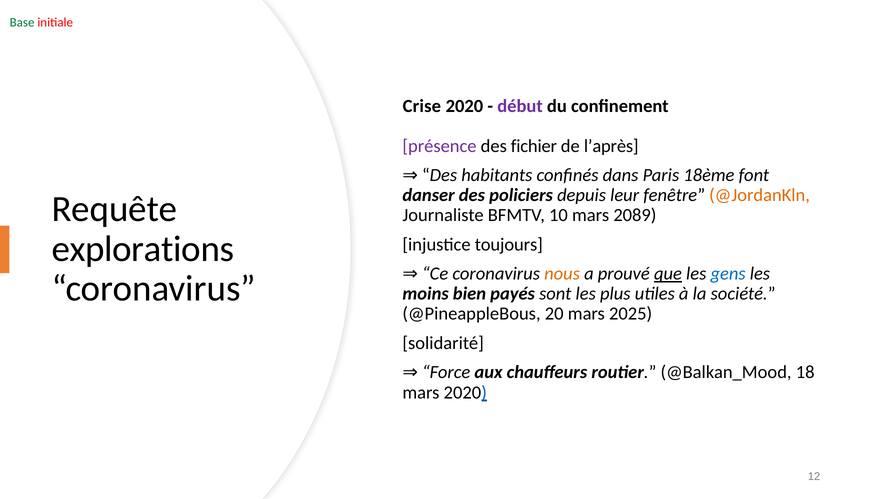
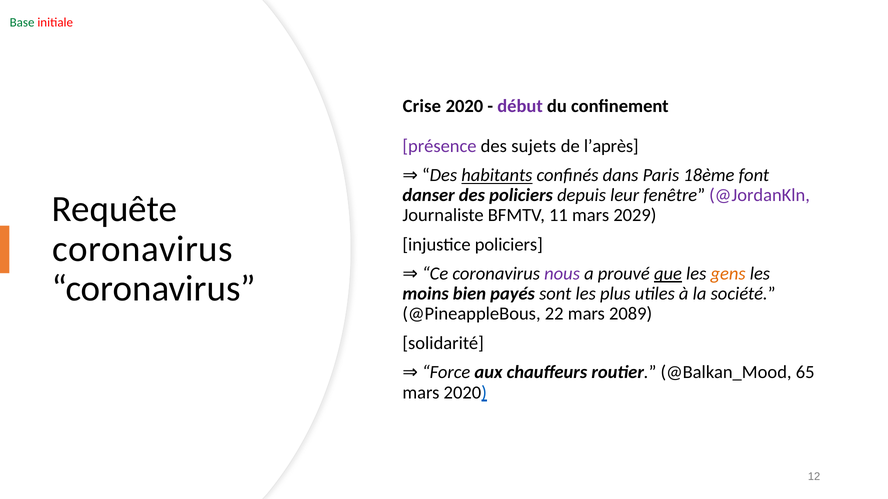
fichier: fichier -> sujets
habitants underline: none -> present
@JordanKln colour: orange -> purple
10: 10 -> 11
2089: 2089 -> 2029
explorations at (143, 249): explorations -> coronavirus
injustice toujours: toujours -> policiers
nous colour: orange -> purple
gens colour: blue -> orange
20: 20 -> 22
2025: 2025 -> 2089
18: 18 -> 65
